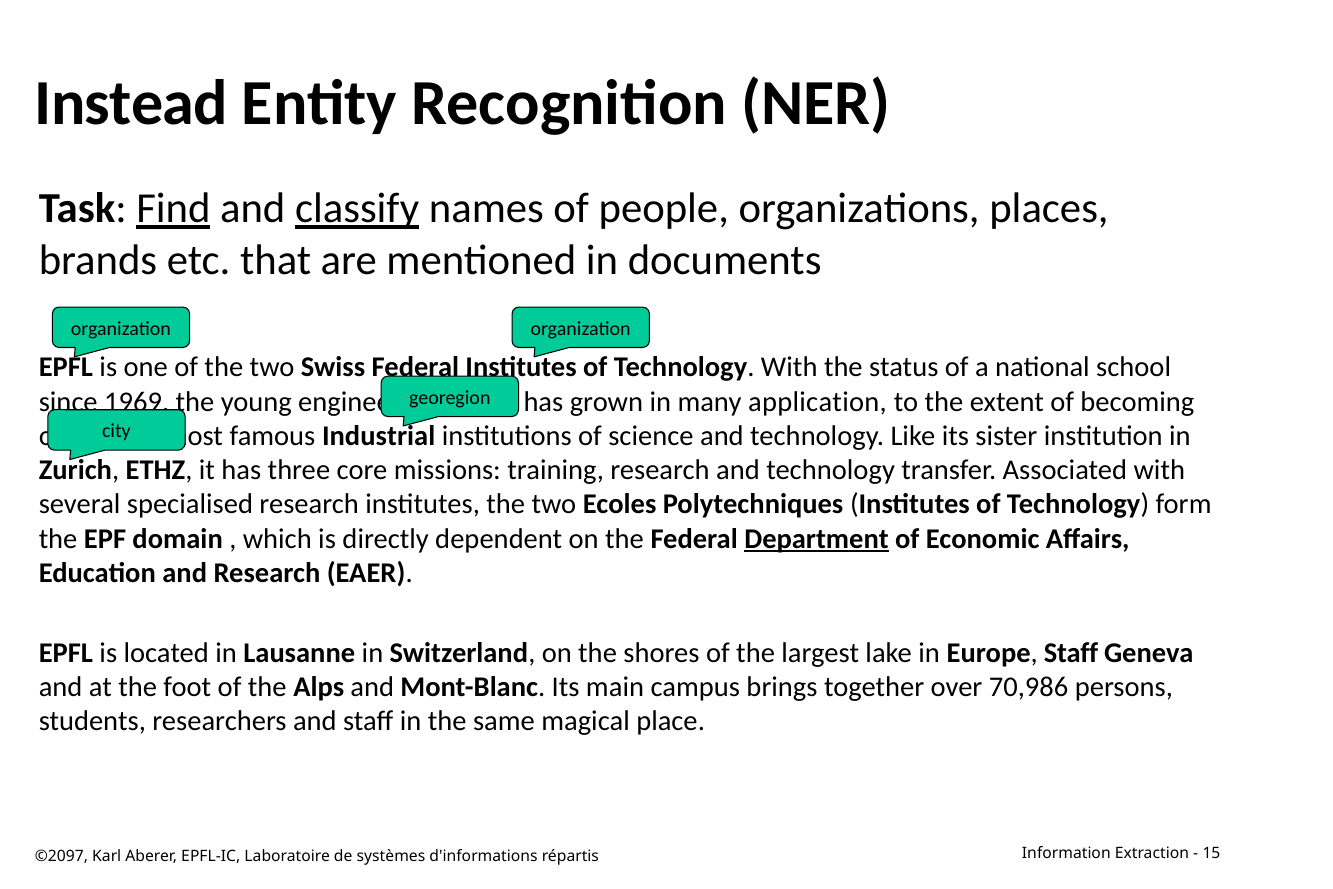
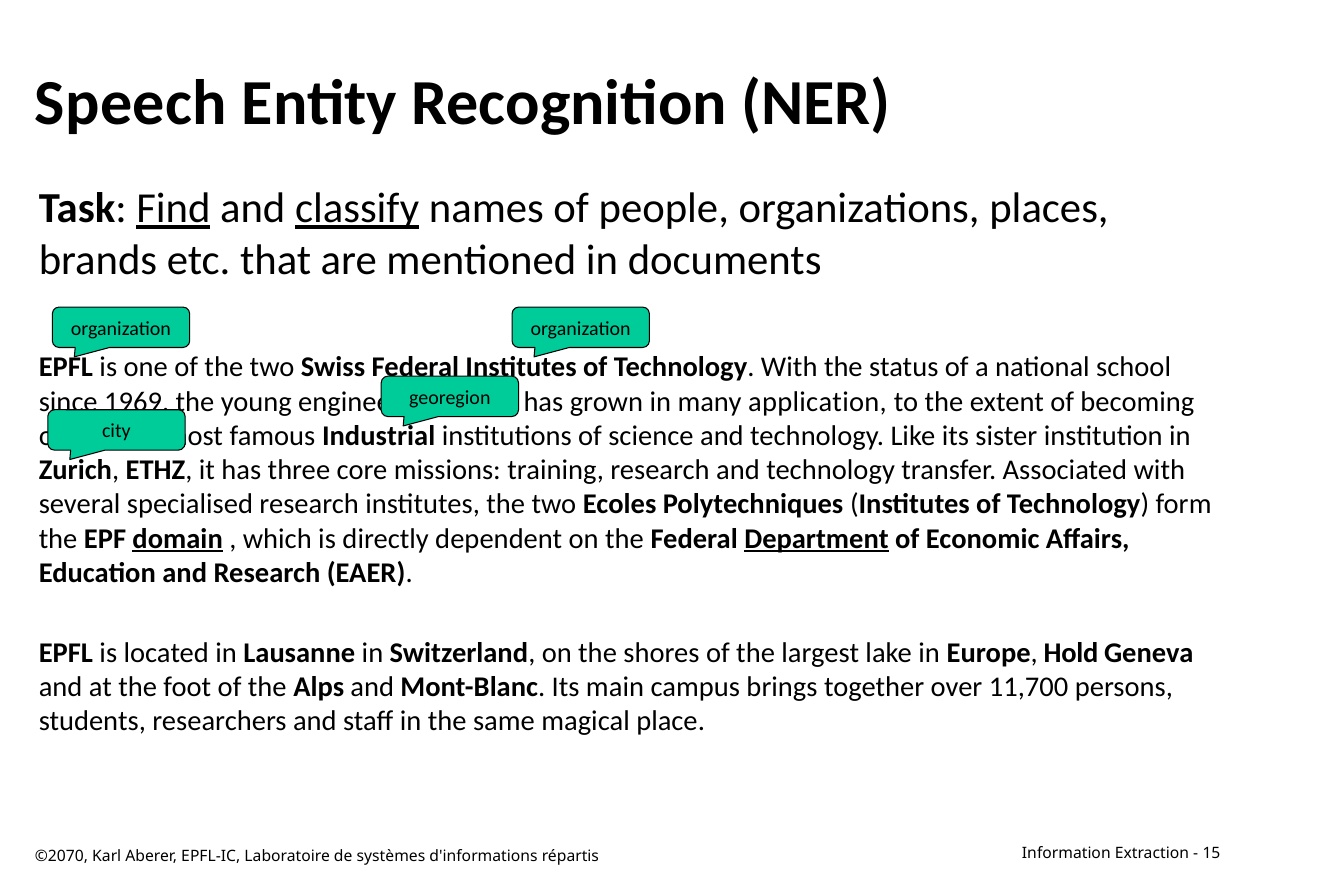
Instead: Instead -> Speech
domain underline: none -> present
Europe Staff: Staff -> Hold
70,986: 70,986 -> 11,700
©2097: ©2097 -> ©2070
